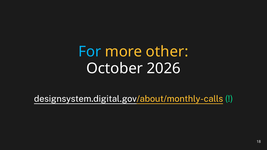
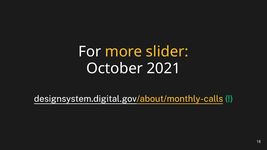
For colour: light blue -> white
other: other -> slider
2026: 2026 -> 2021
